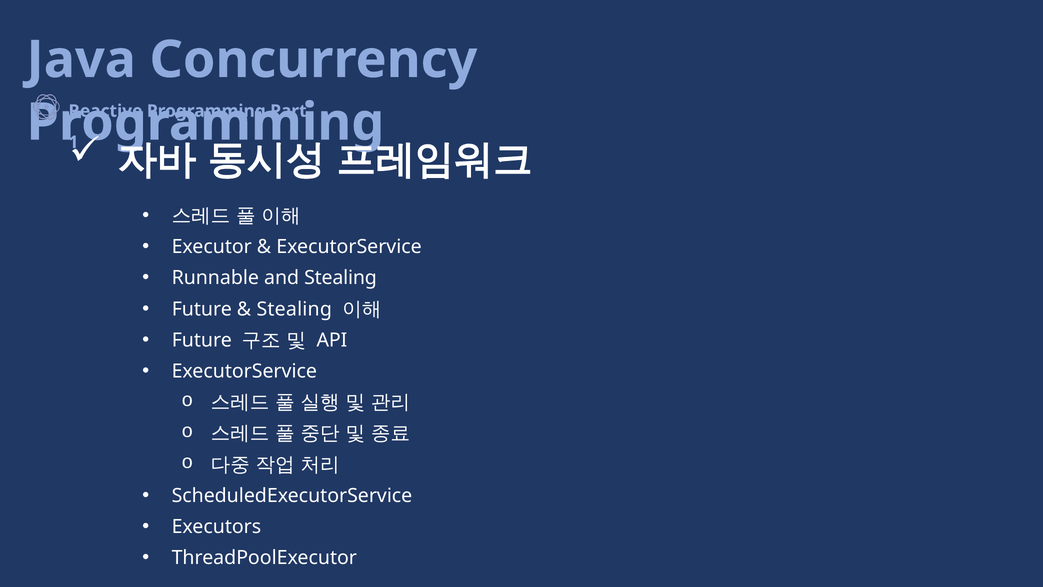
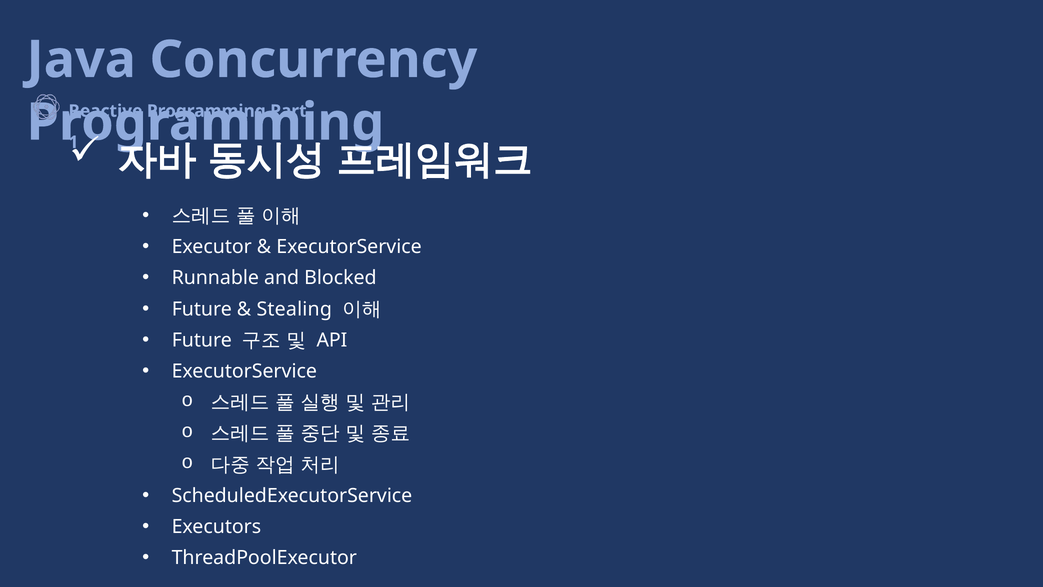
and Stealing: Stealing -> Blocked
